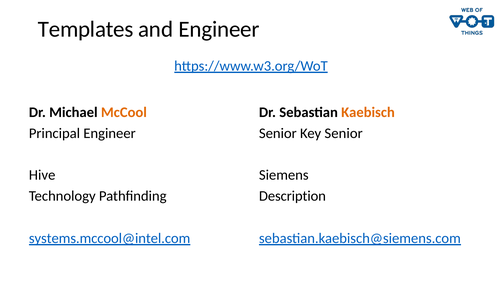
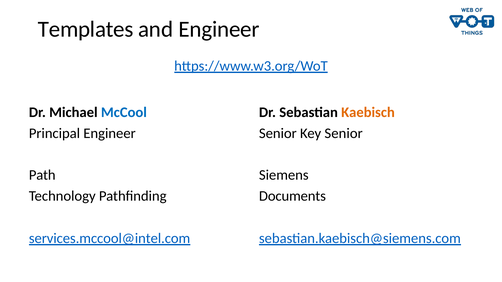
McCool colour: orange -> blue
Hive: Hive -> Path
Description: Description -> Documents
systems.mccool@intel.com: systems.mccool@intel.com -> services.mccool@intel.com
